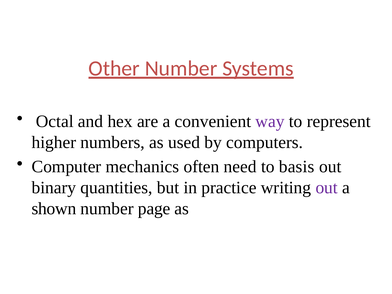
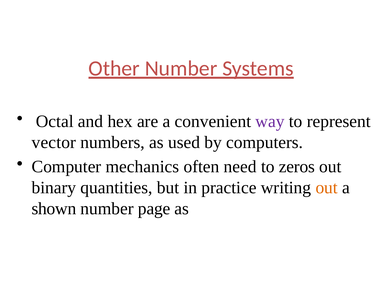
higher: higher -> vector
basis: basis -> zeros
out at (327, 188) colour: purple -> orange
